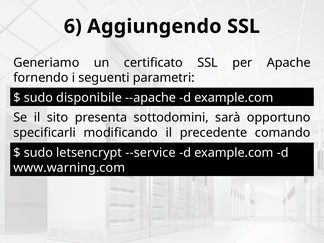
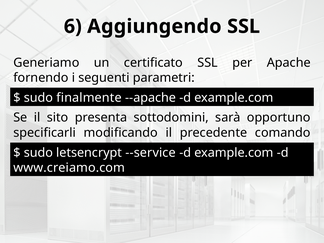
disponibile: disponibile -> finalmente
www.warning.com: www.warning.com -> www.creiamo.com
